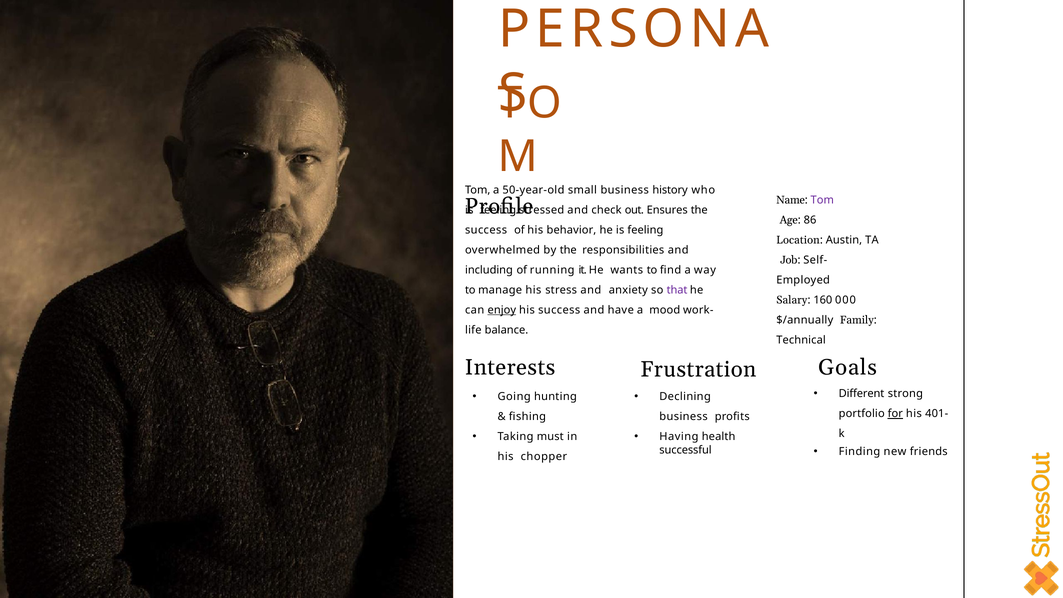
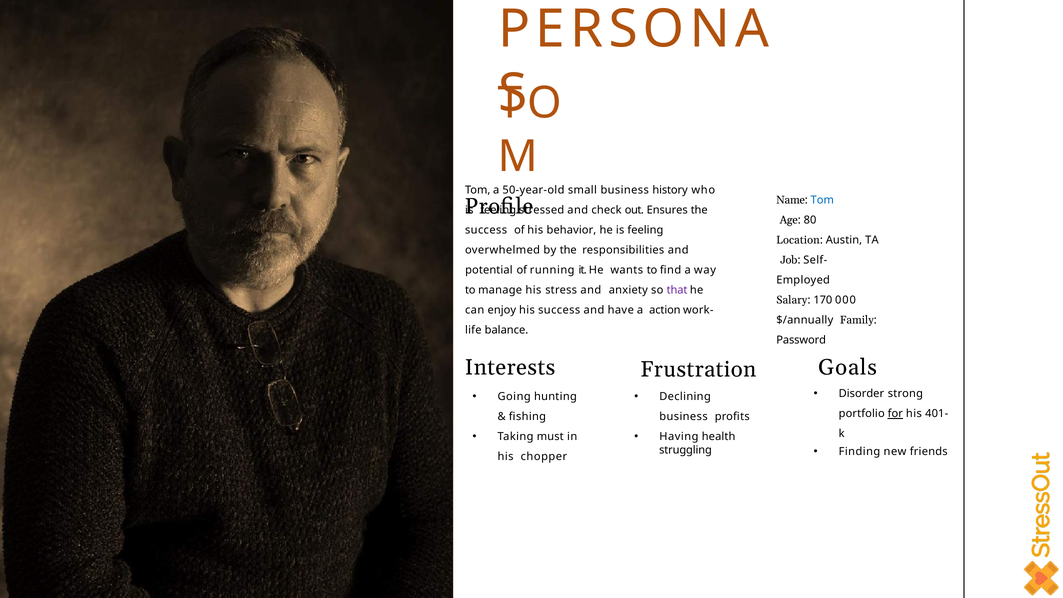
Tom at (822, 200) colour: purple -> blue
86: 86 -> 80
including: including -> potential
160: 160 -> 170
enjoy underline: present -> none
mood: mood -> action
Technical: Technical -> Password
Different: Different -> Disorder
successful: successful -> struggling
